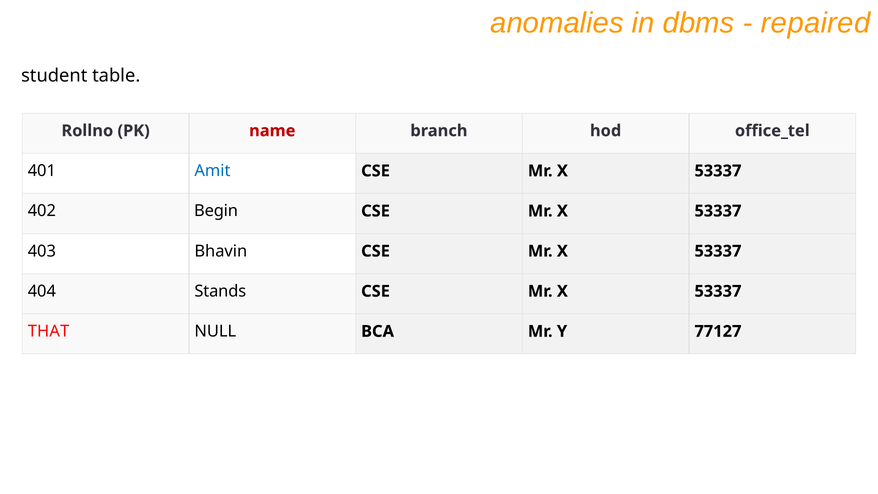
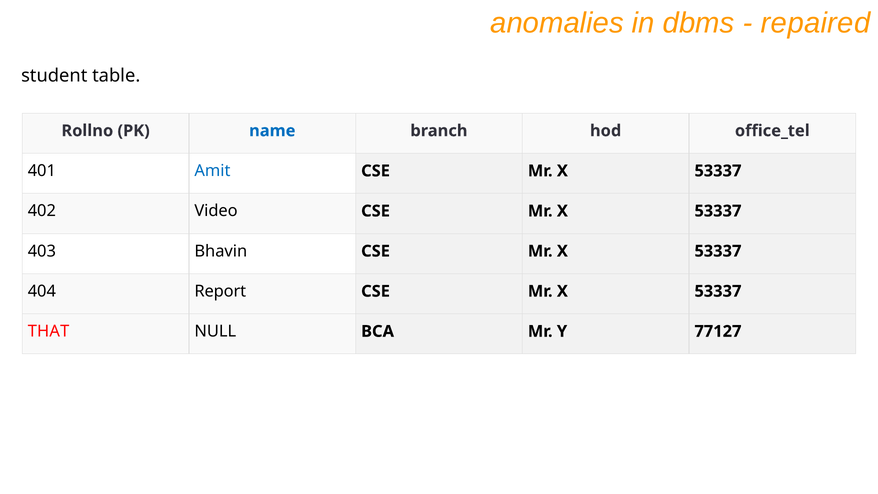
name colour: red -> blue
Begin: Begin -> Video
Stands: Stands -> Report
